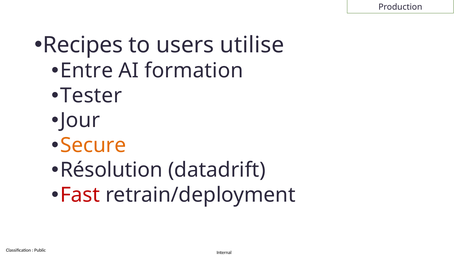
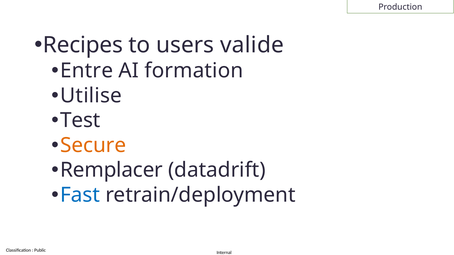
utilise: utilise -> valide
Tester: Tester -> Utilise
Jour: Jour -> Test
Résolution: Résolution -> Remplacer
Fast colour: red -> blue
